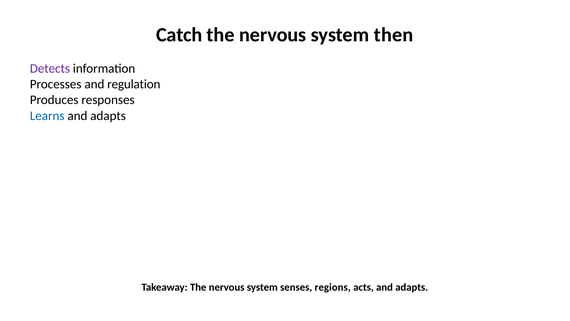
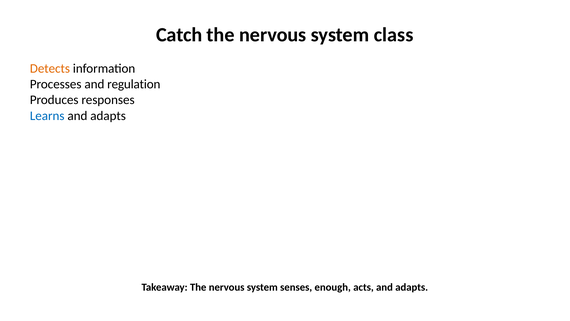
then: then -> class
Detects colour: purple -> orange
regions: regions -> enough
